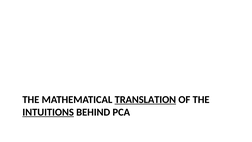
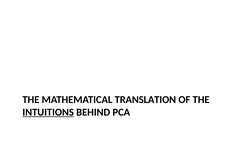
TRANSLATION underline: present -> none
